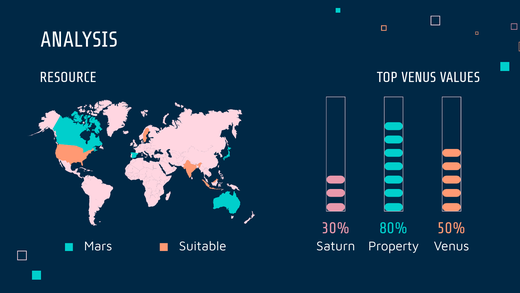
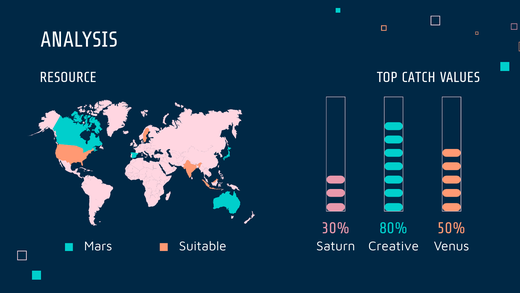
TOP VENUS: VENUS -> CATCH
Property: Property -> Creative
